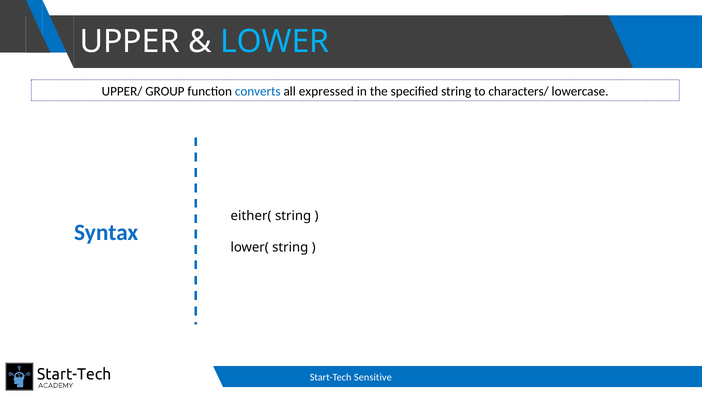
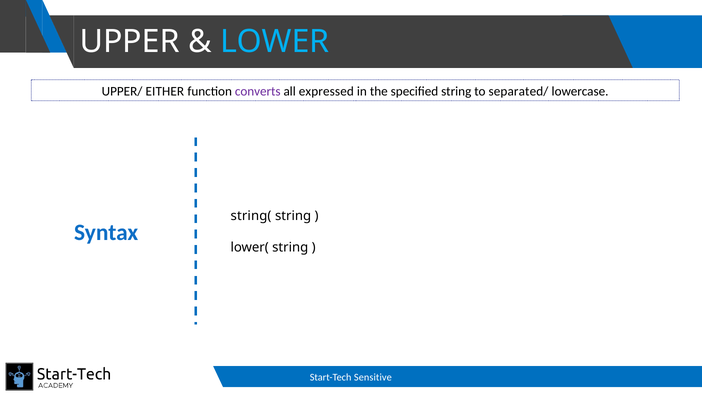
GROUP: GROUP -> EITHER
converts colour: blue -> purple
characters/: characters/ -> separated/
either(: either( -> string(
